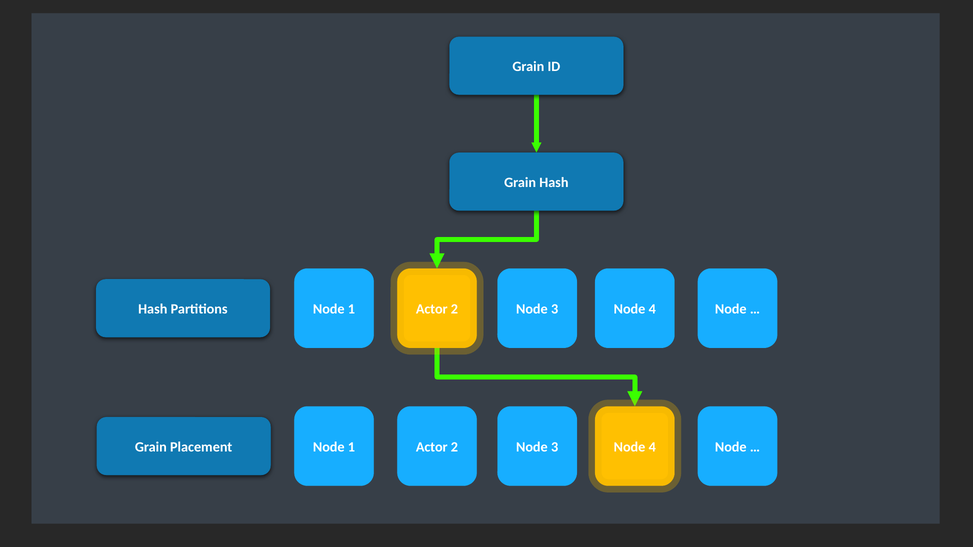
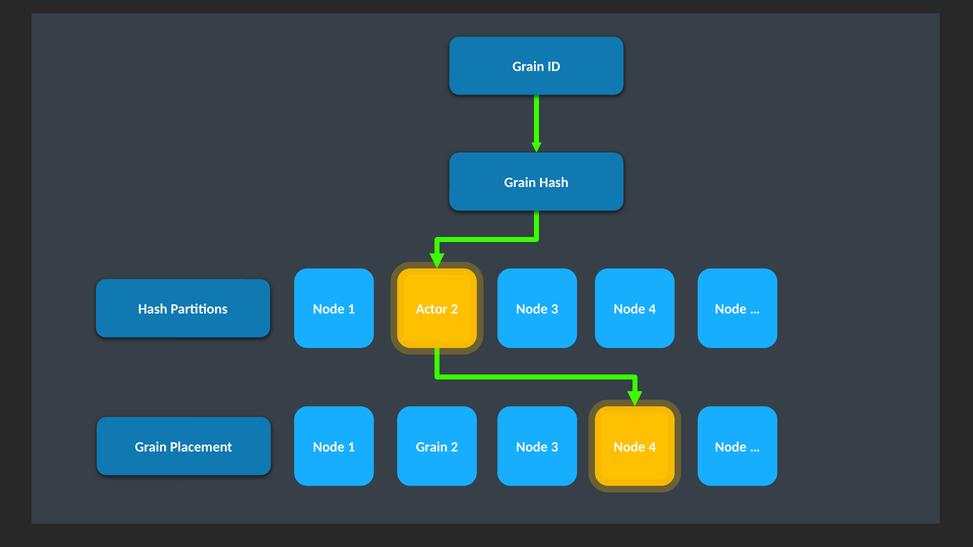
Actor at (432, 447): Actor -> Grain
